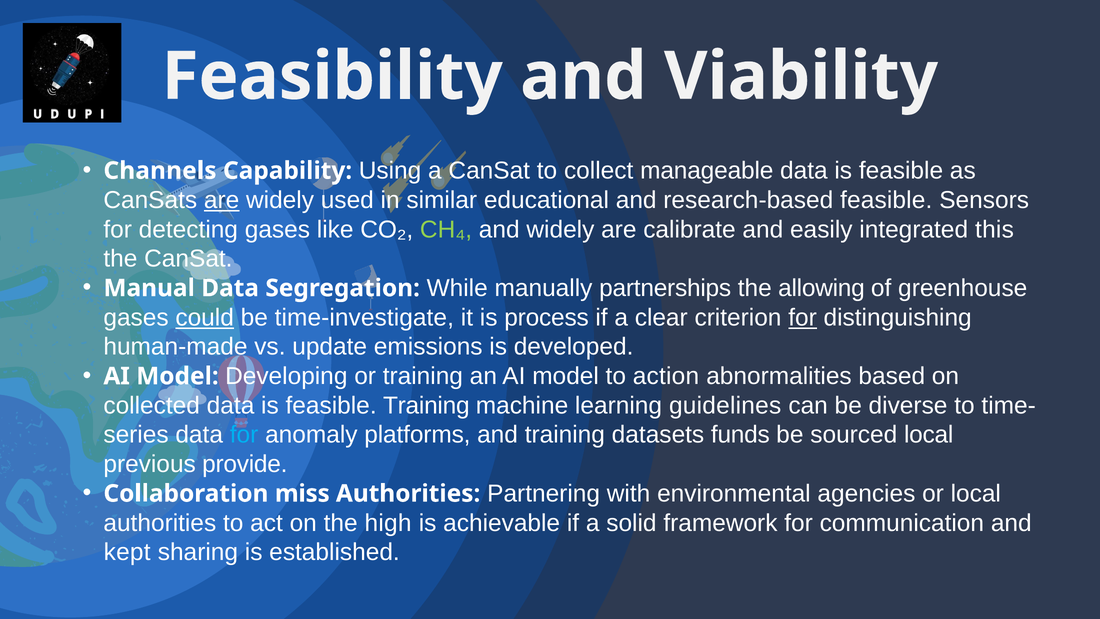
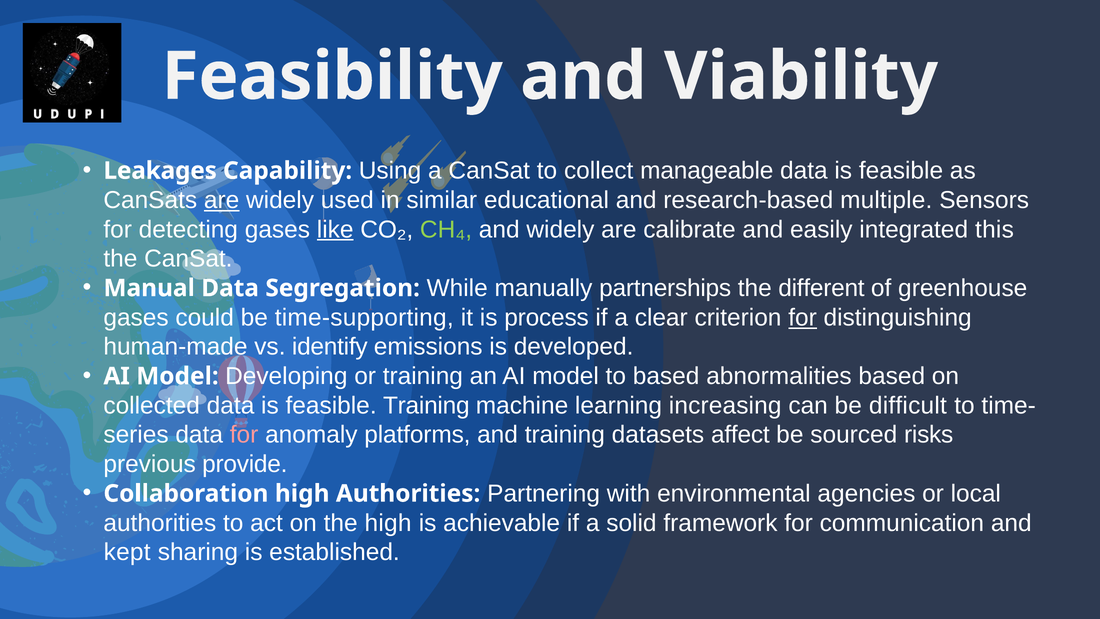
Channels: Channels -> Leakages
research-based feasible: feasible -> multiple
like underline: none -> present
allowing: allowing -> different
could underline: present -> none
time-investigate: time-investigate -> time-supporting
update: update -> identify
to action: action -> based
guidelines: guidelines -> increasing
diverse: diverse -> difficult
for at (244, 435) colour: light blue -> pink
funds: funds -> affect
sourced local: local -> risks
Collaboration miss: miss -> high
